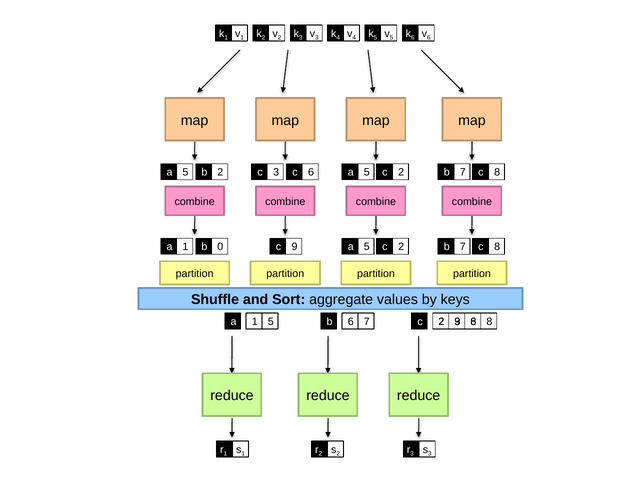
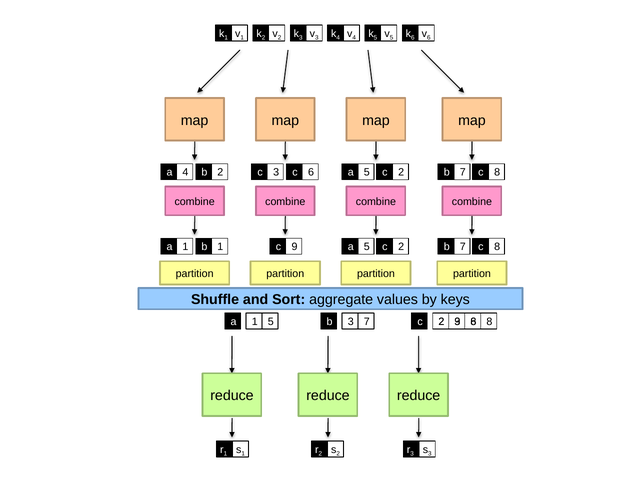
a 5: 5 -> 4
1 0: 0 -> 1
b 6: 6 -> 3
